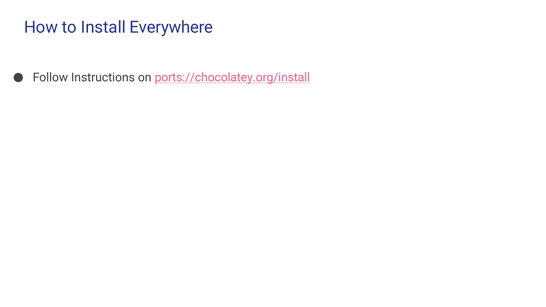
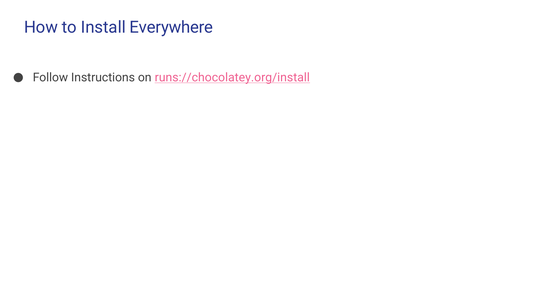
ports://chocolatey.org/install: ports://chocolatey.org/install -> runs://chocolatey.org/install
